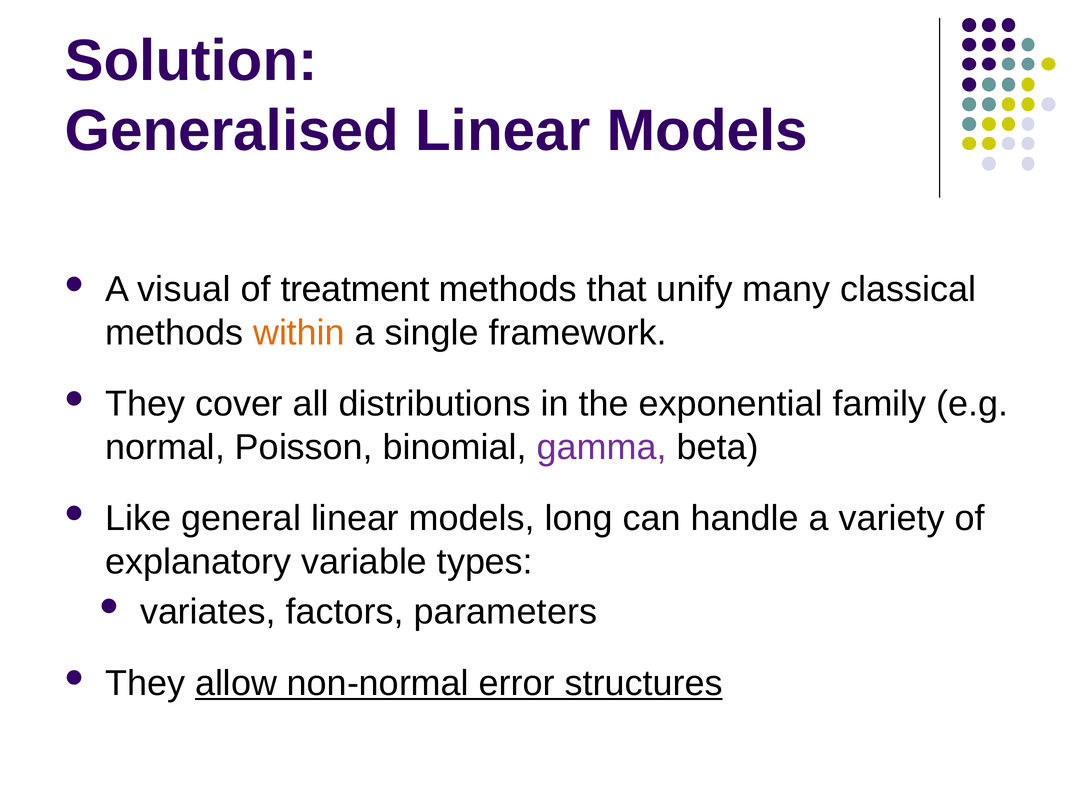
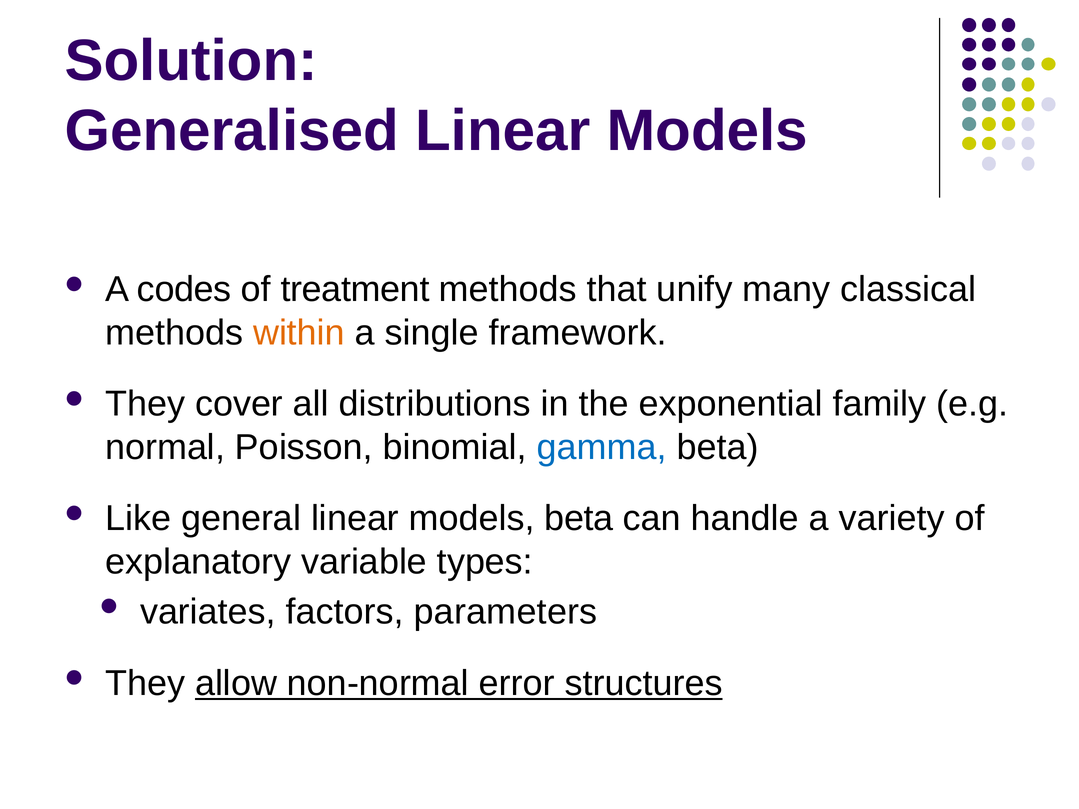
visual: visual -> codes
gamma colour: purple -> blue
models long: long -> beta
